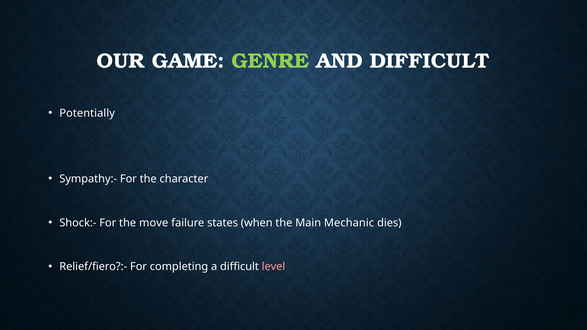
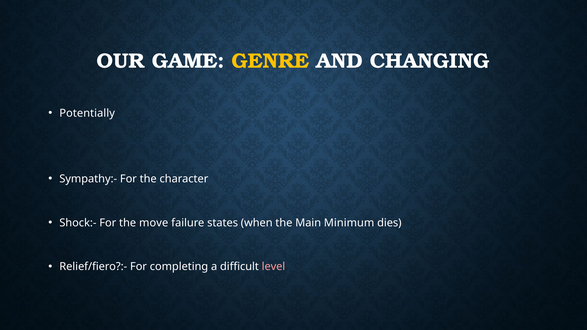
GENRE colour: light green -> yellow
AND DIFFICULT: DIFFICULT -> CHANGING
Mechanic: Mechanic -> Minimum
